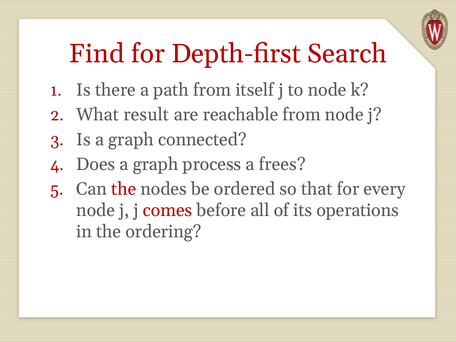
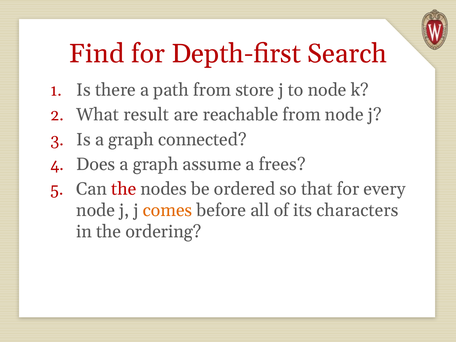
itself: itself -> store
process: process -> assume
comes colour: red -> orange
operations: operations -> characters
